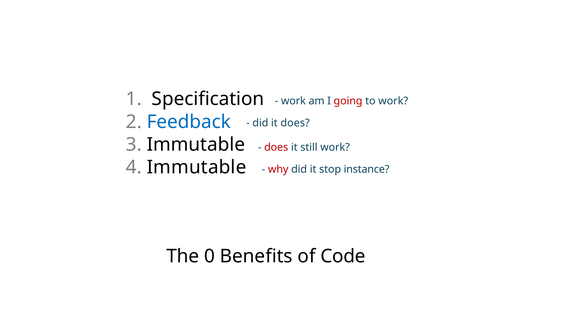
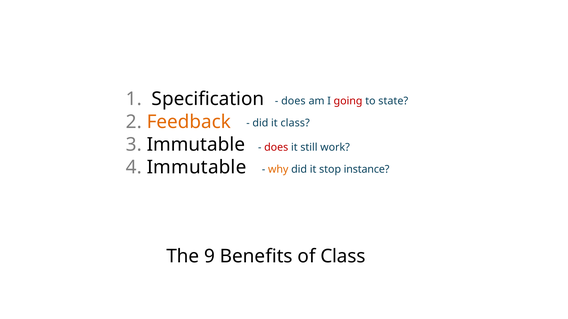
work at (293, 101): work -> does
to work: work -> state
Feedback colour: blue -> orange
it does: does -> class
why colour: red -> orange
0: 0 -> 9
of Code: Code -> Class
